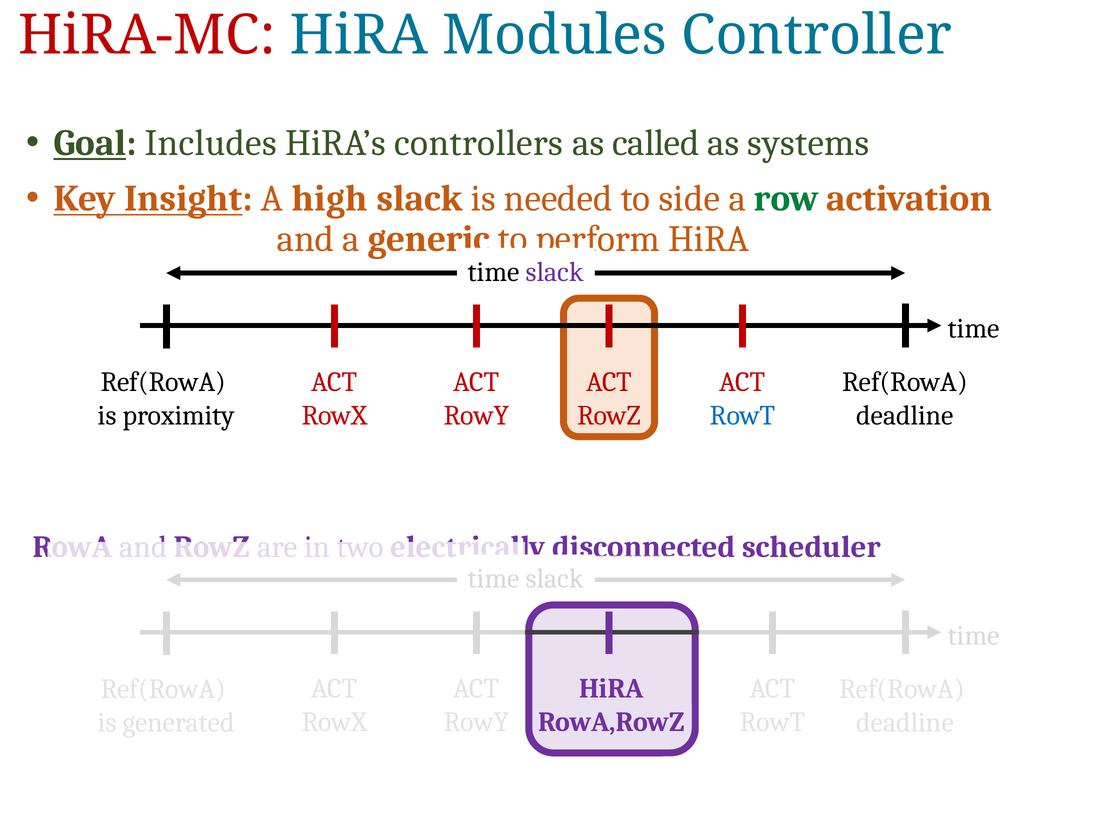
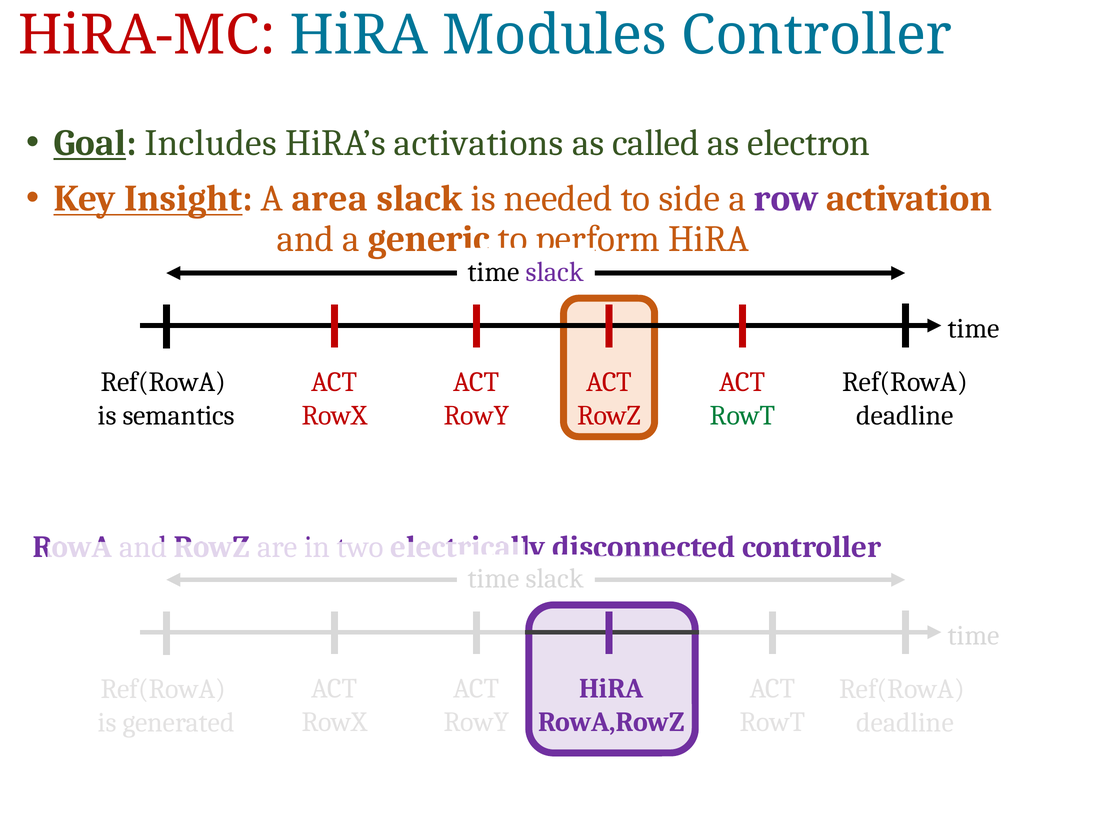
controllers: controllers -> activations
systems: systems -> electron
high: high -> area
row colour: green -> purple
RowT at (742, 416) colour: blue -> green
proximity: proximity -> semantics
scheduler at (812, 547): scheduler -> controller
